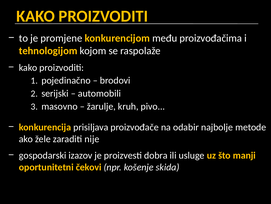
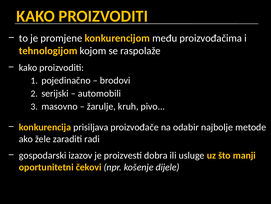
nije: nije -> radi
skida: skida -> dijele
